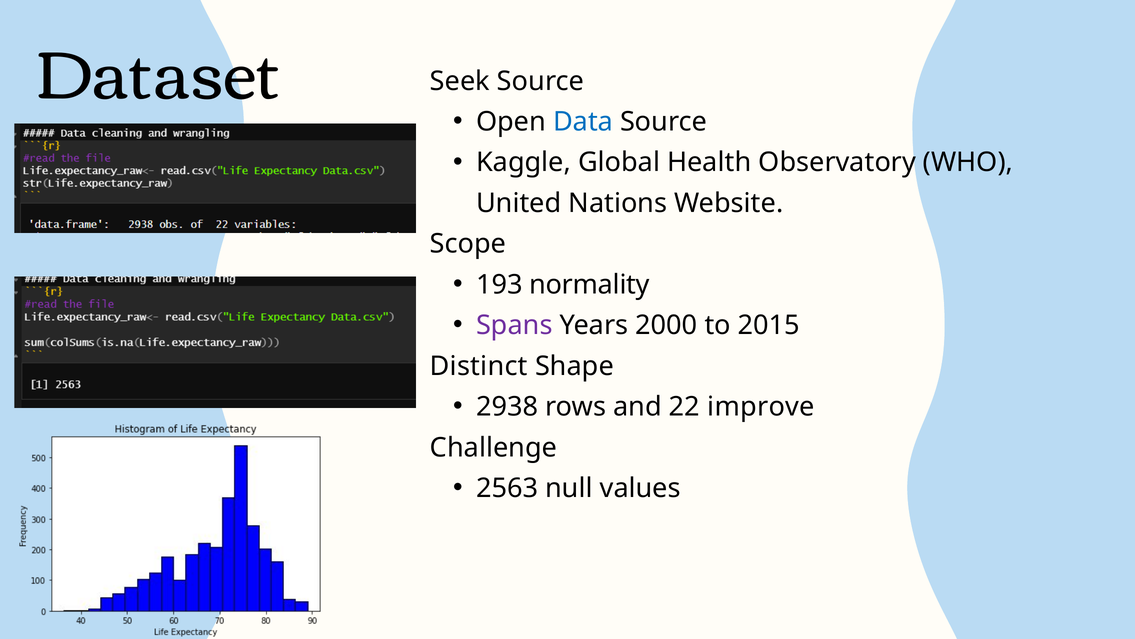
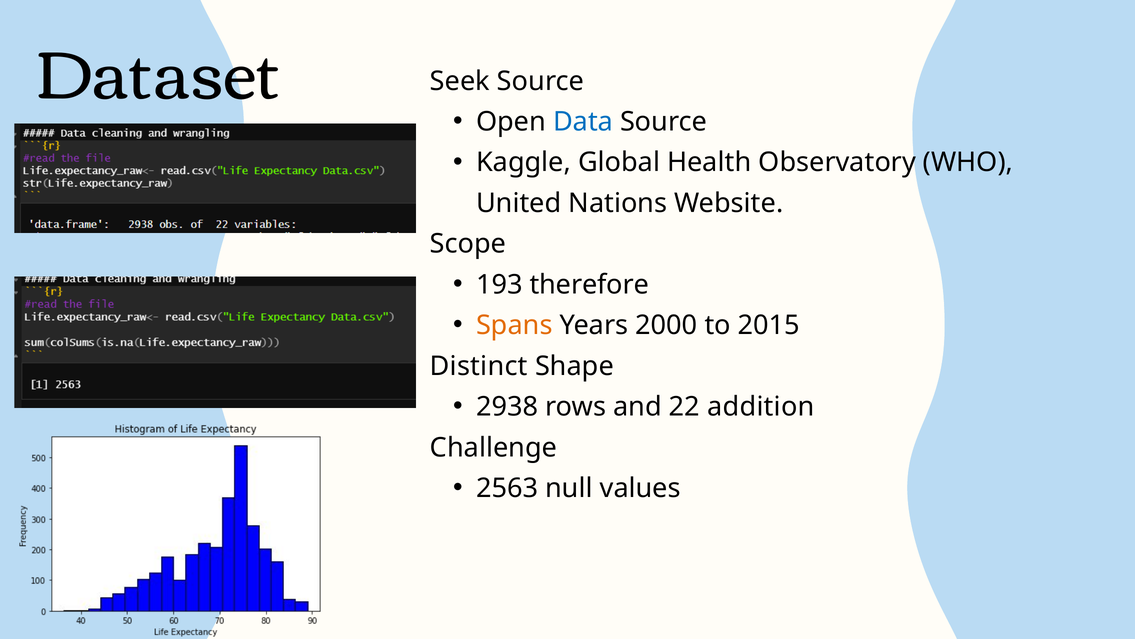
normality: normality -> therefore
Spans colour: purple -> orange
improve: improve -> addition
